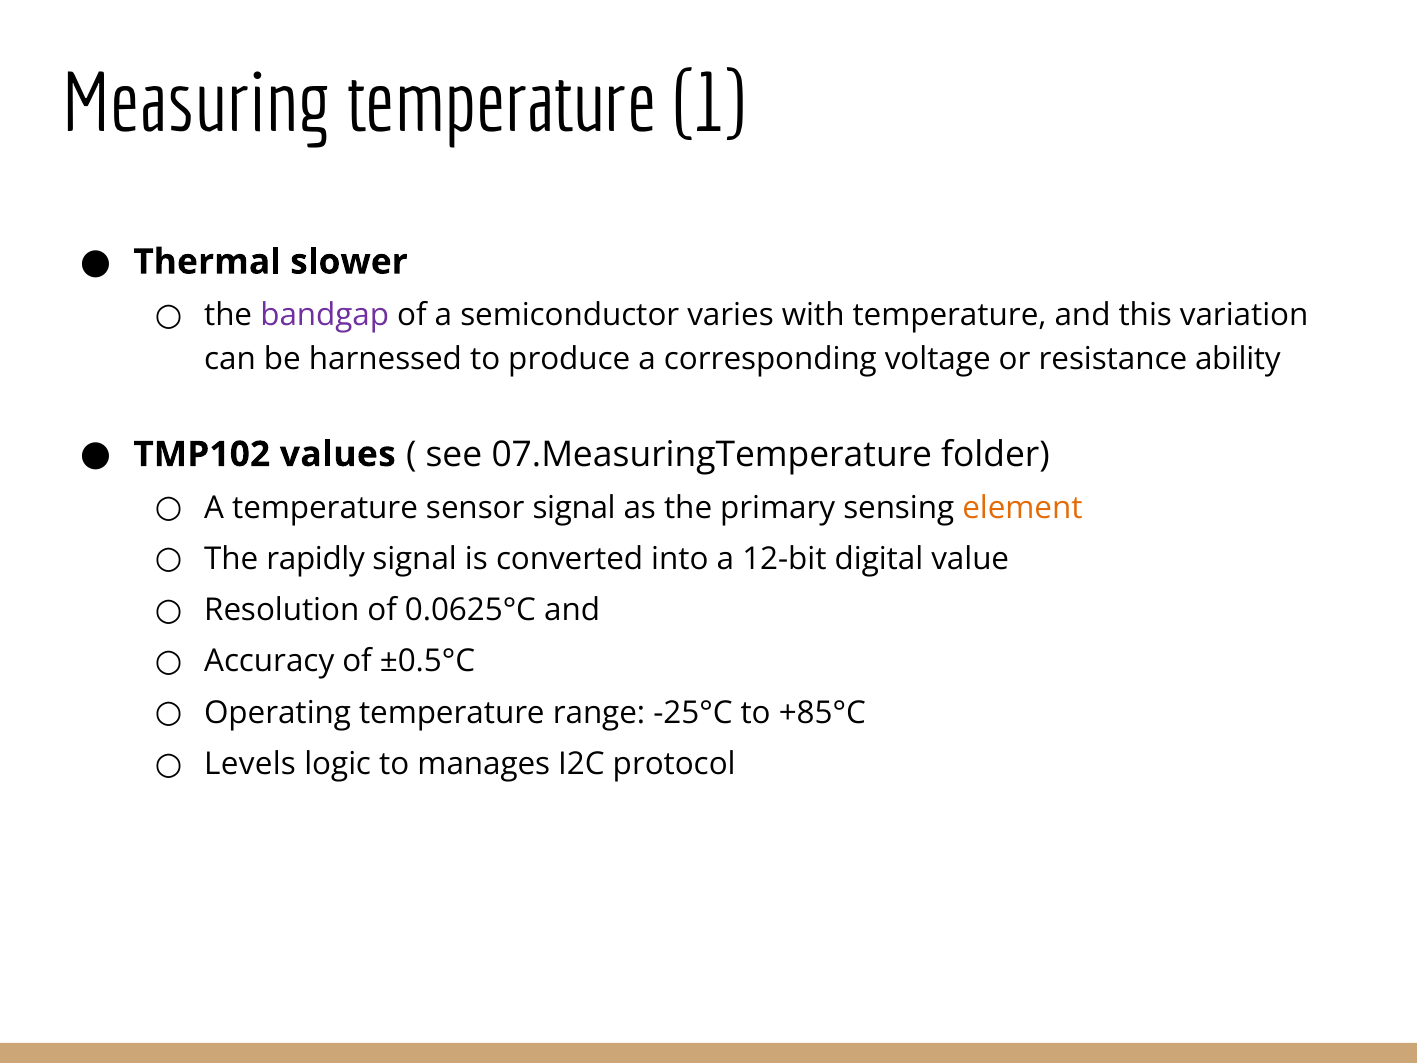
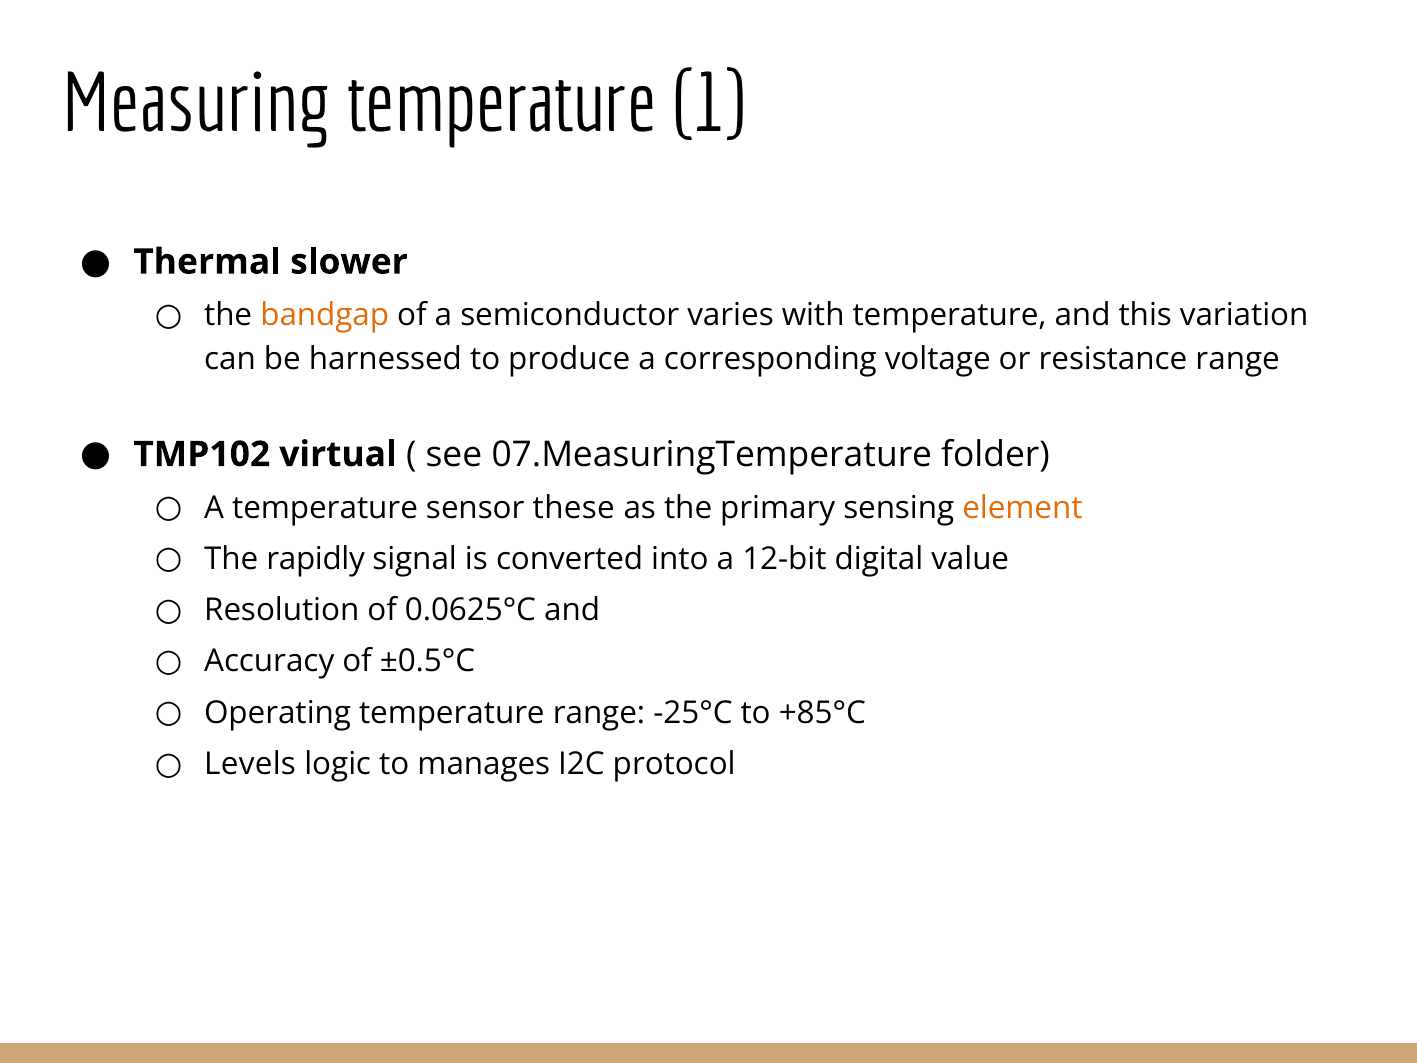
bandgap colour: purple -> orange
resistance ability: ability -> range
values: values -> virtual
sensor signal: signal -> these
